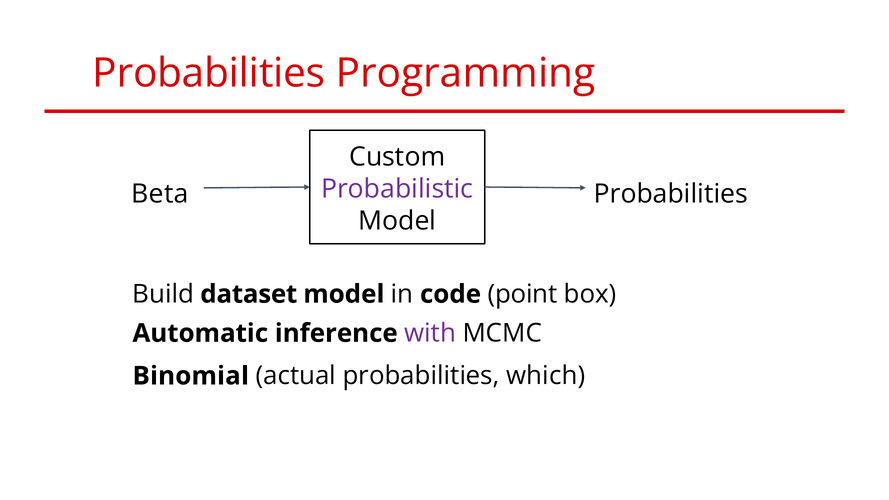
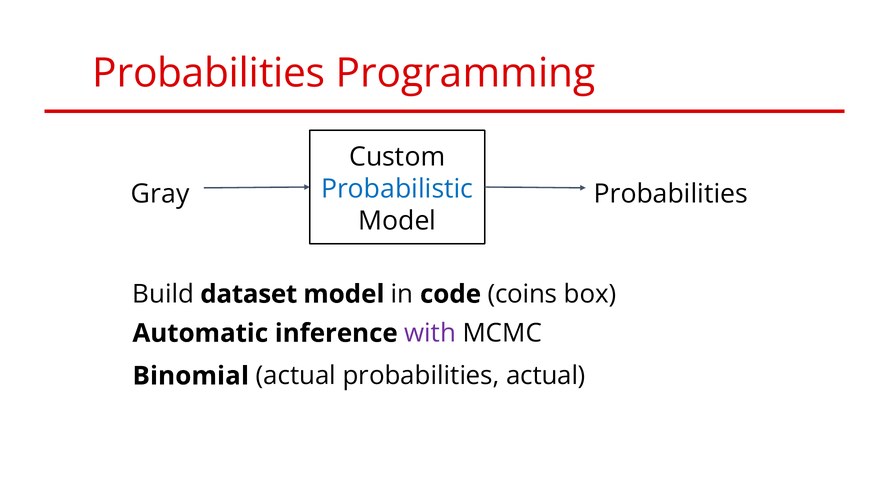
Probabilistic colour: purple -> blue
Beta: Beta -> Gray
point: point -> coins
probabilities which: which -> actual
